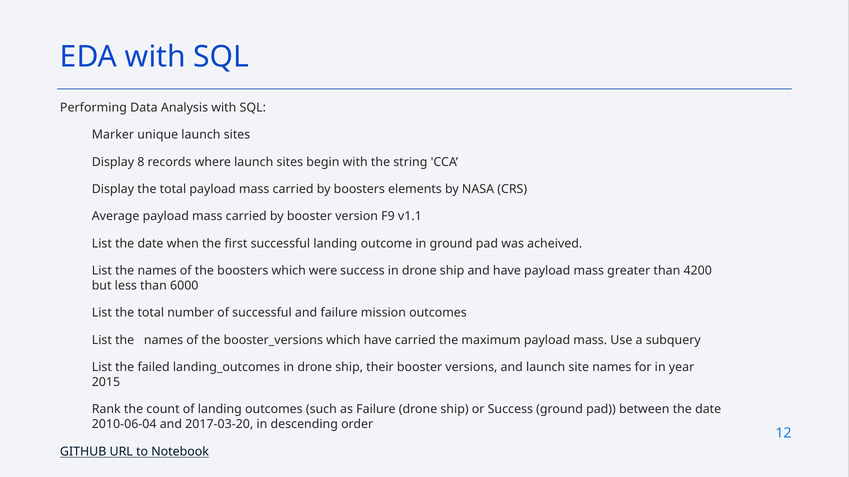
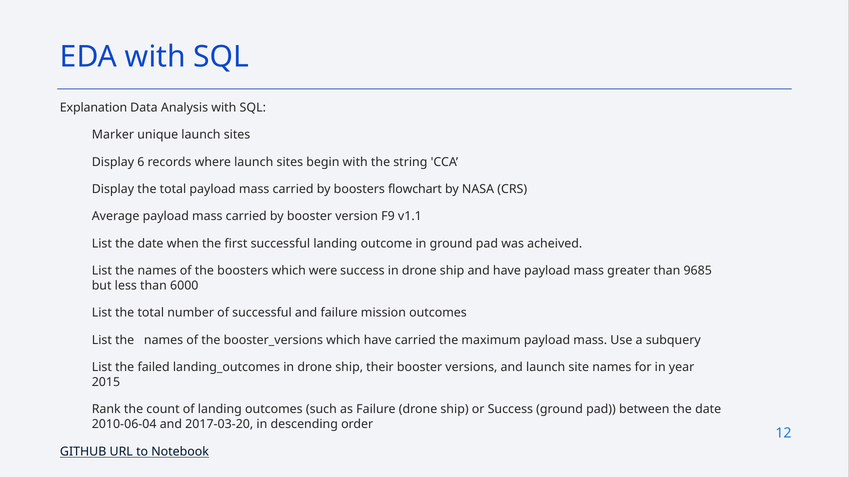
Performing: Performing -> Explanation
8: 8 -> 6
elements: elements -> flowchart
4200: 4200 -> 9685
